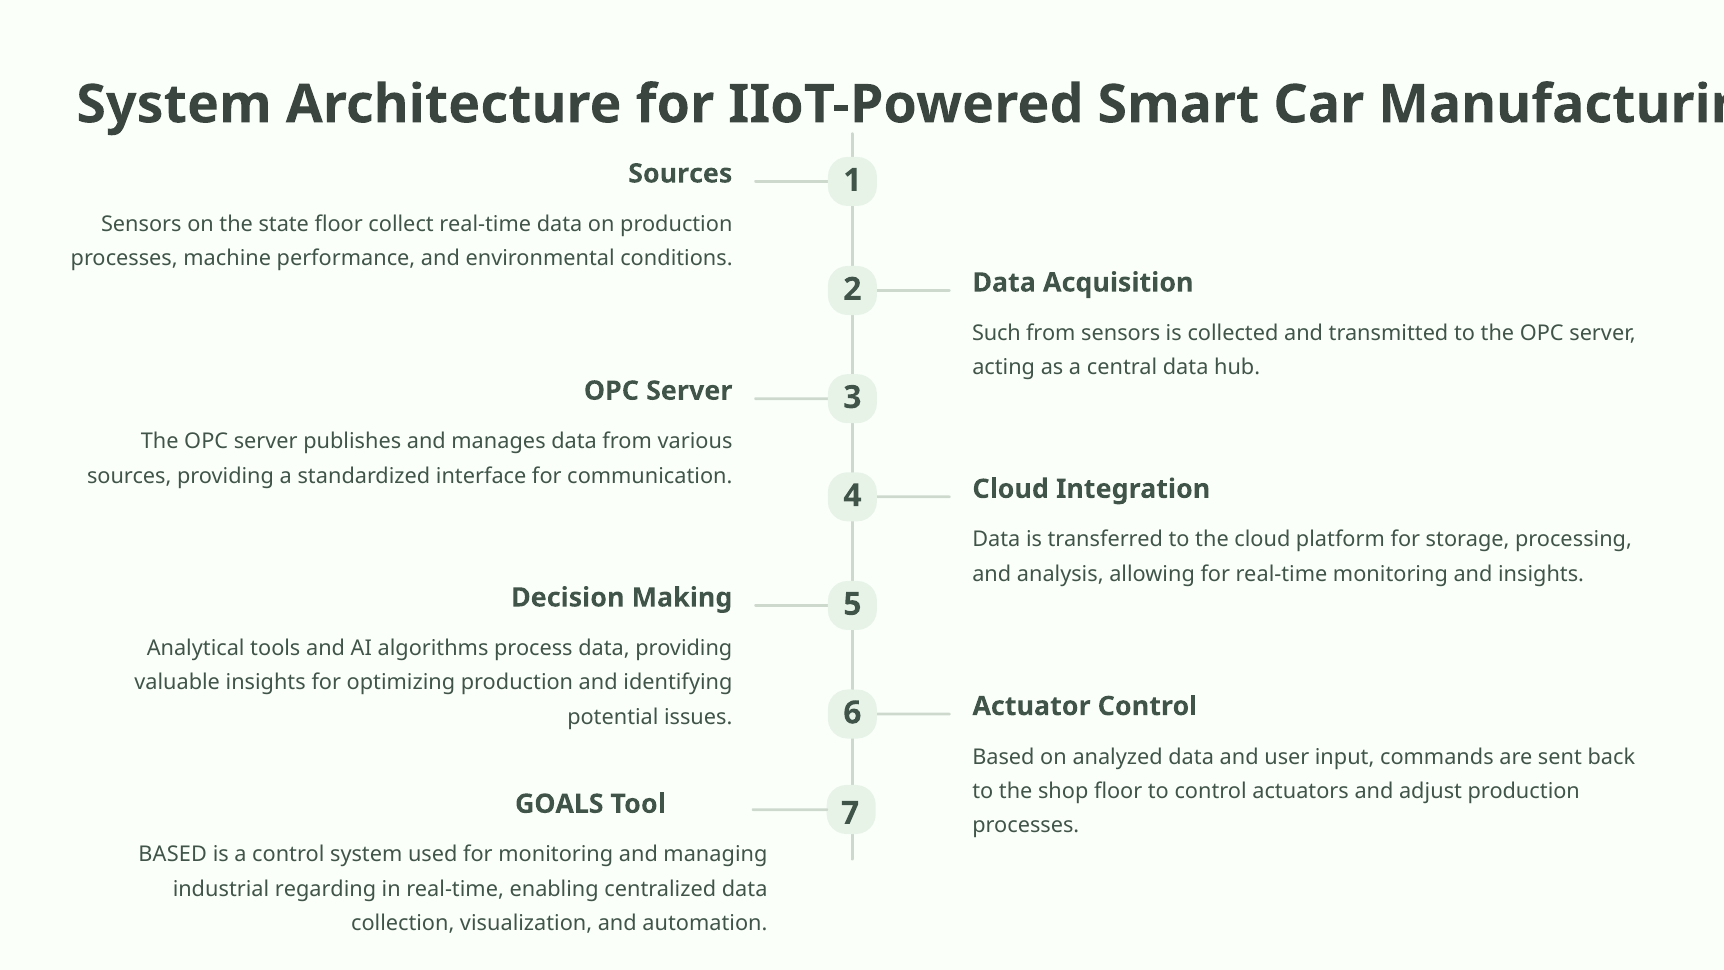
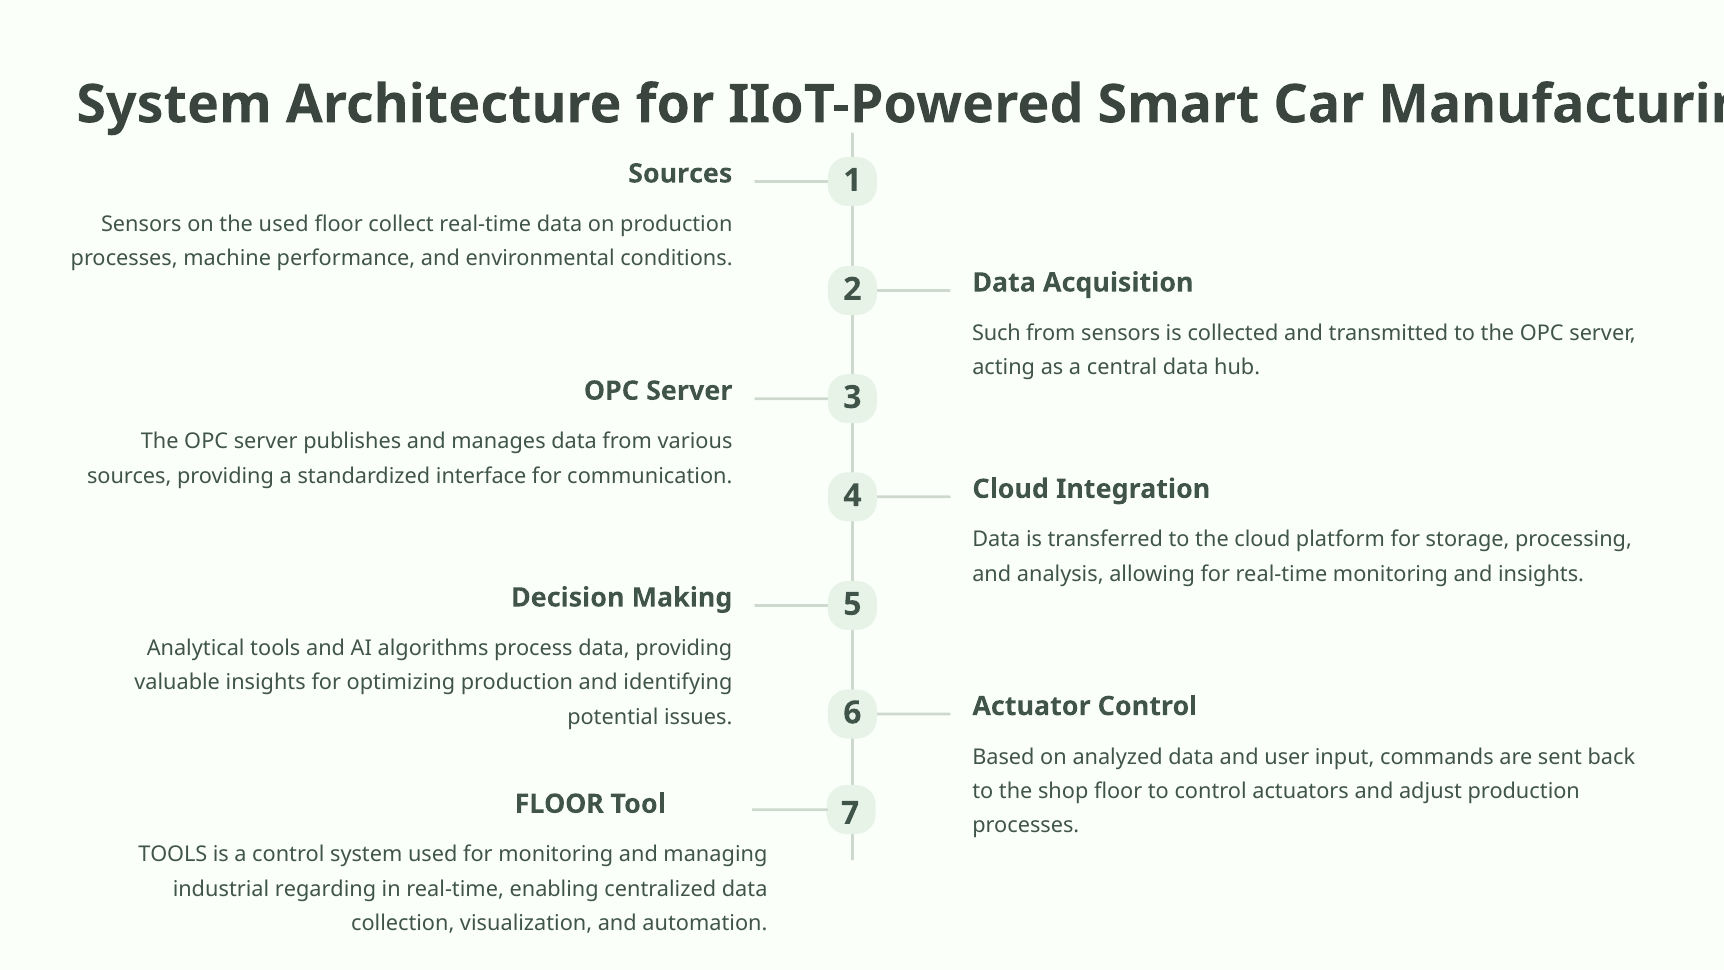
the state: state -> used
GOALS at (559, 804): GOALS -> FLOOR
BASED at (173, 854): BASED -> TOOLS
